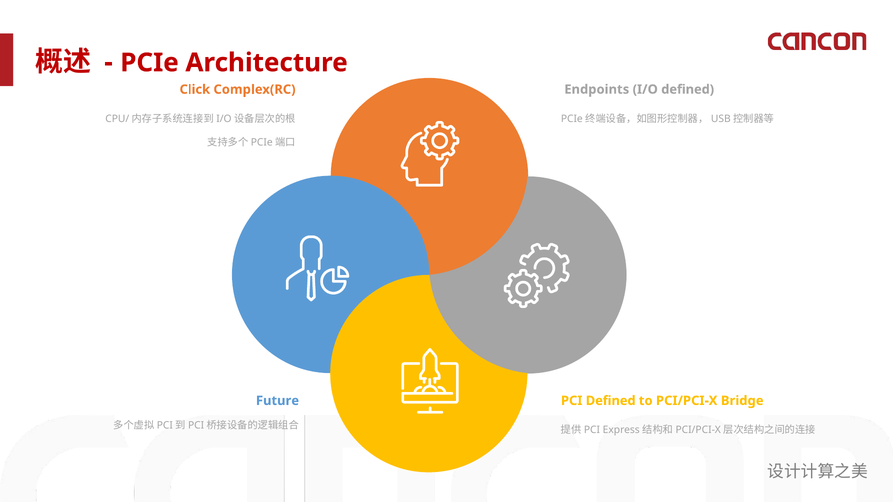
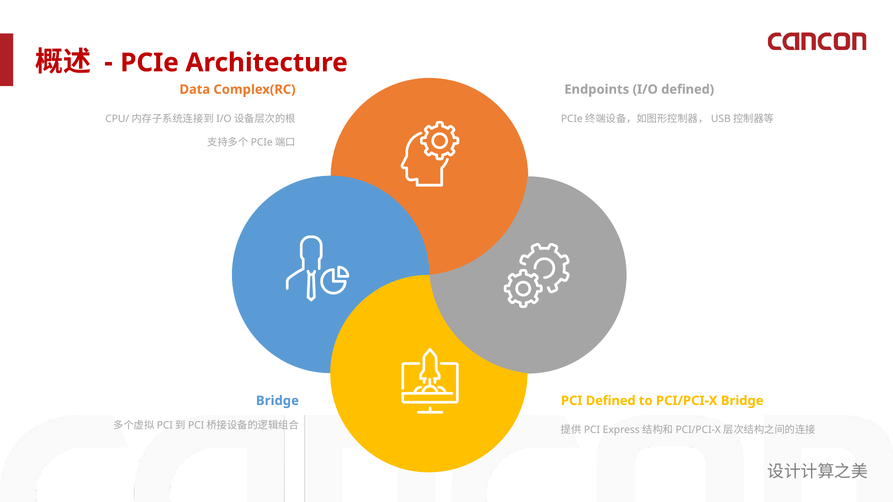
Click: Click -> Data
Future at (277, 401): Future -> Bridge
